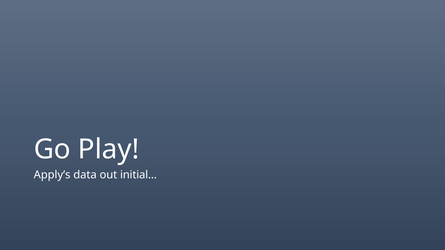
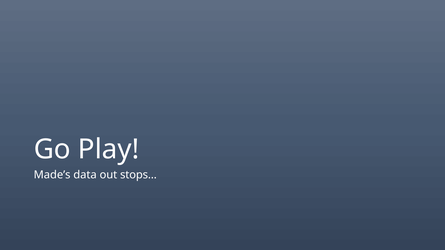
Apply’s: Apply’s -> Made’s
initial…: initial… -> stops…
